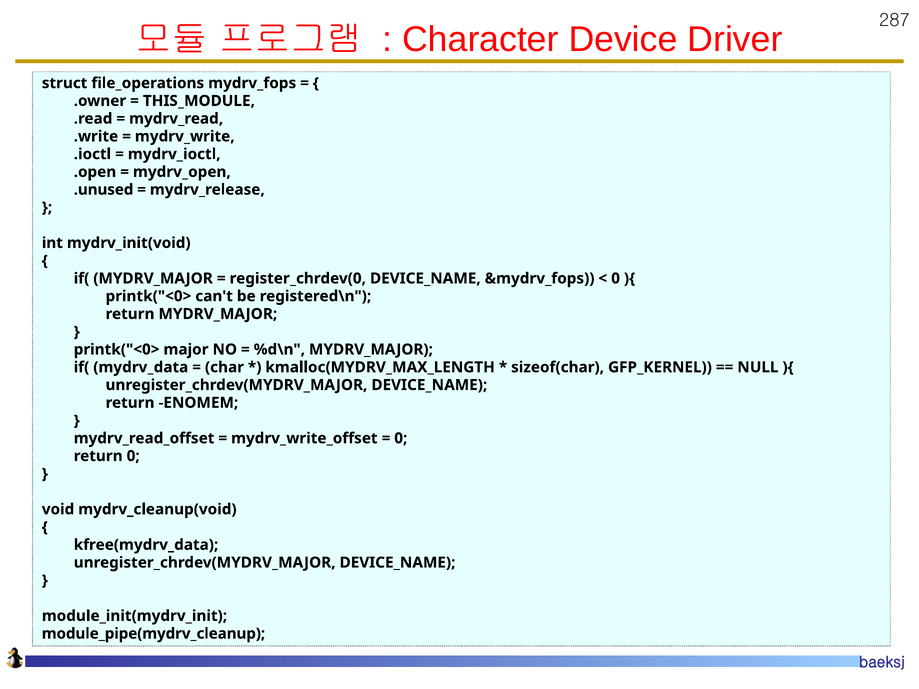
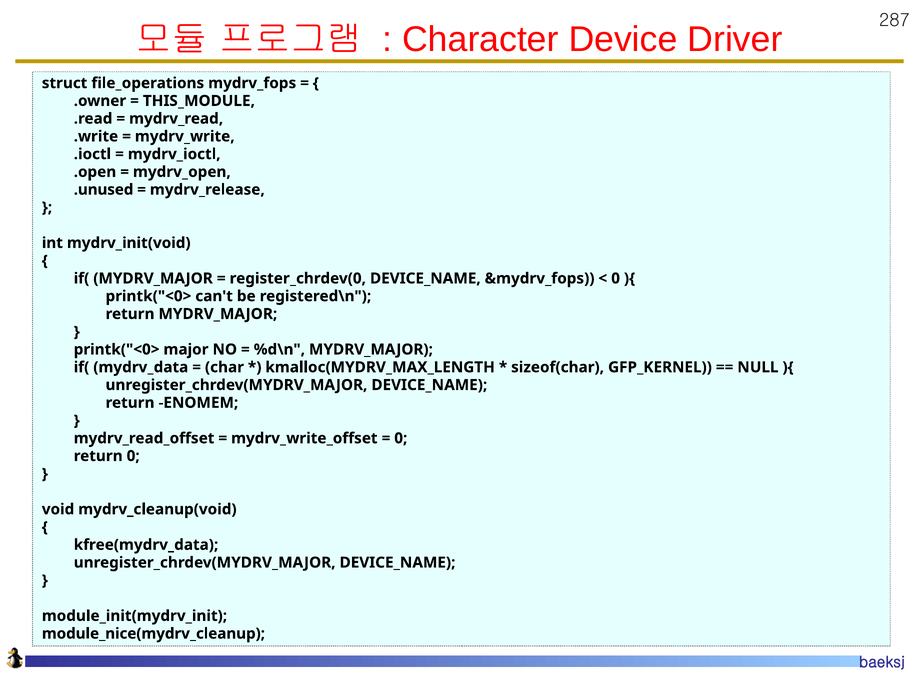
module_pipe(mydrv_cleanup: module_pipe(mydrv_cleanup -> module_nice(mydrv_cleanup
